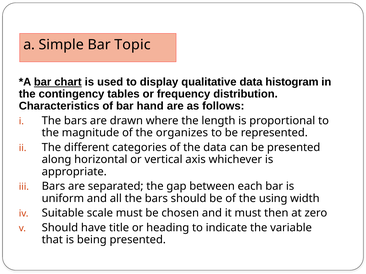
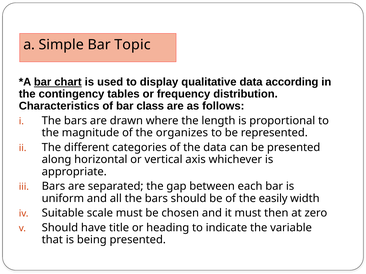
histogram: histogram -> according
hand: hand -> class
using: using -> easily
